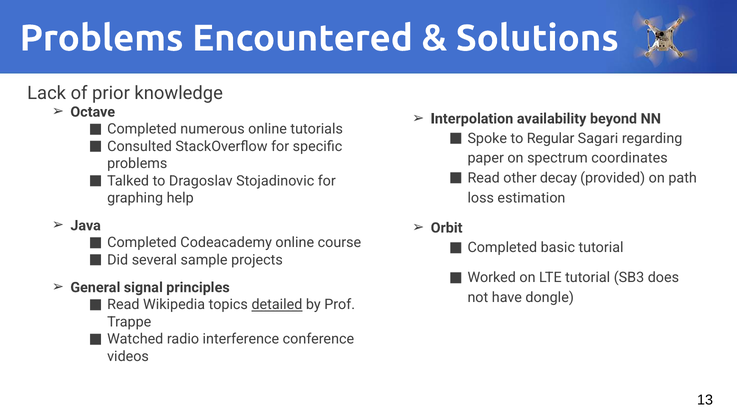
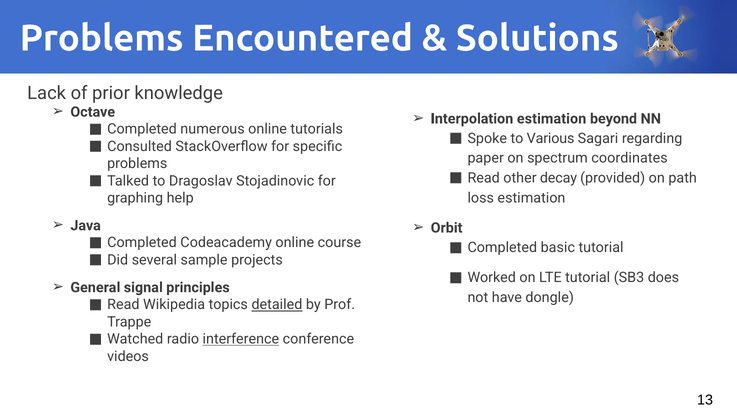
Interpolation availability: availability -> estimation
Regular: Regular -> Various
interference underline: none -> present
